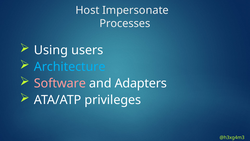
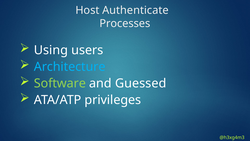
Impersonate: Impersonate -> Authenticate
Software colour: pink -> light green
Adapters: Adapters -> Guessed
